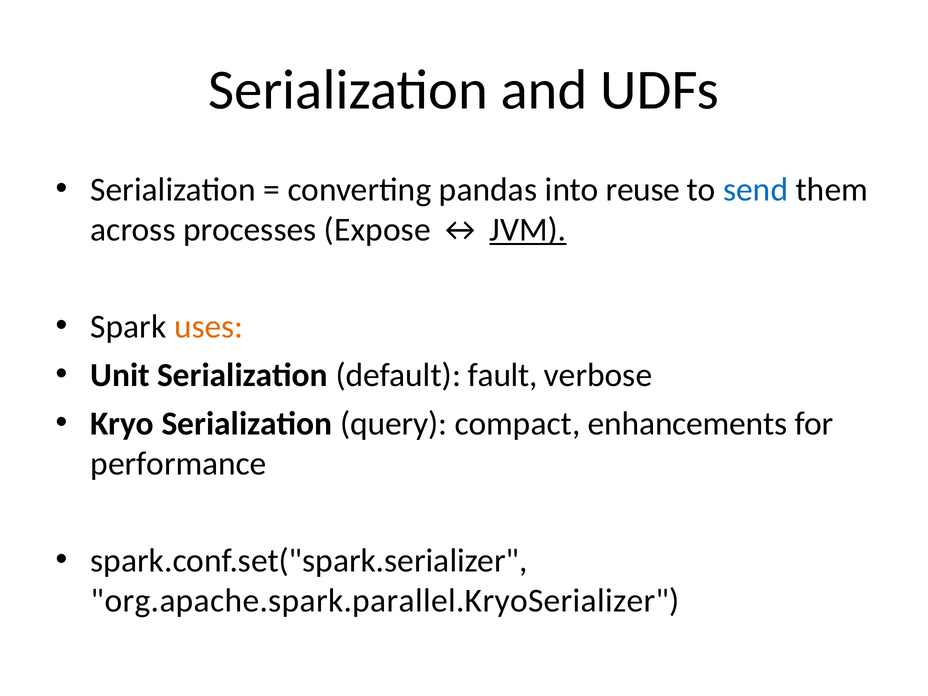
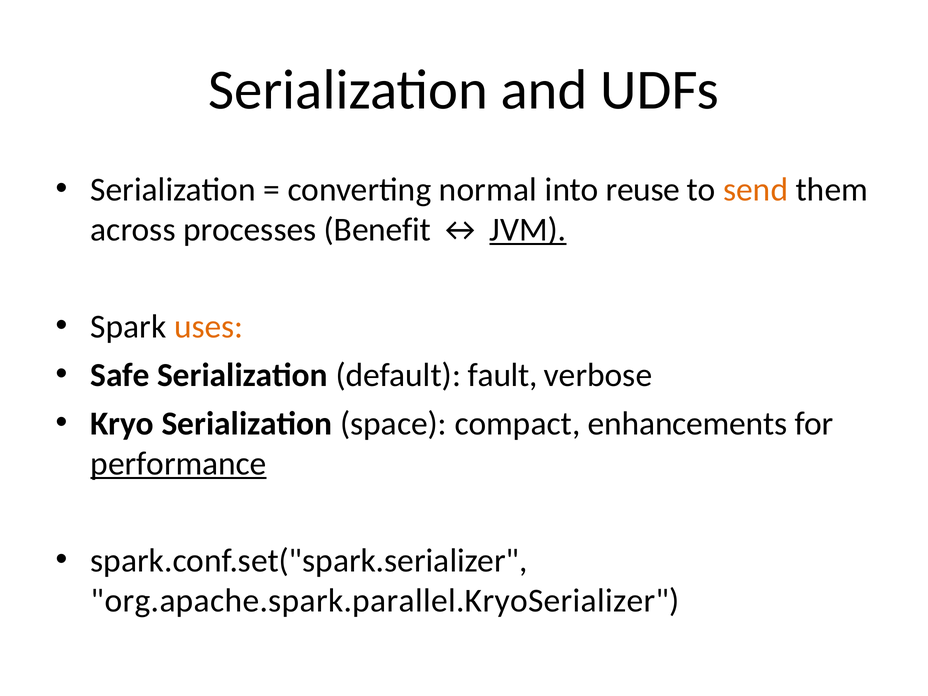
pandas: pandas -> normal
send colour: blue -> orange
Expose: Expose -> Benefit
Unit: Unit -> Safe
query: query -> space
performance underline: none -> present
